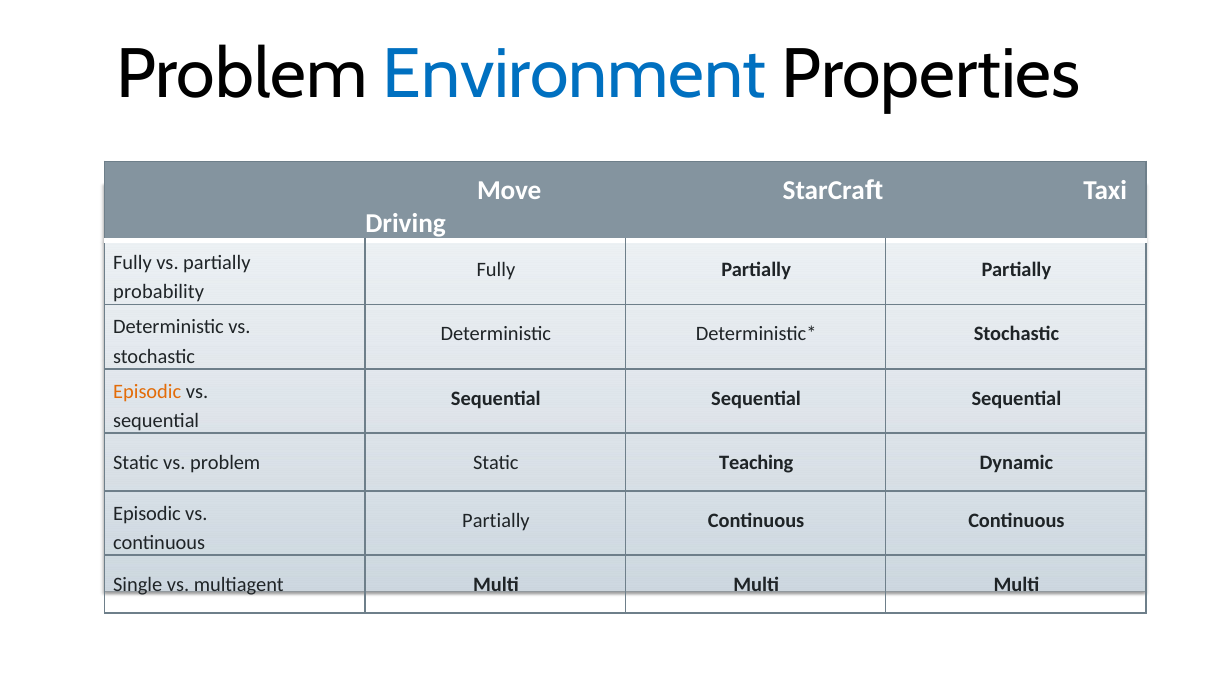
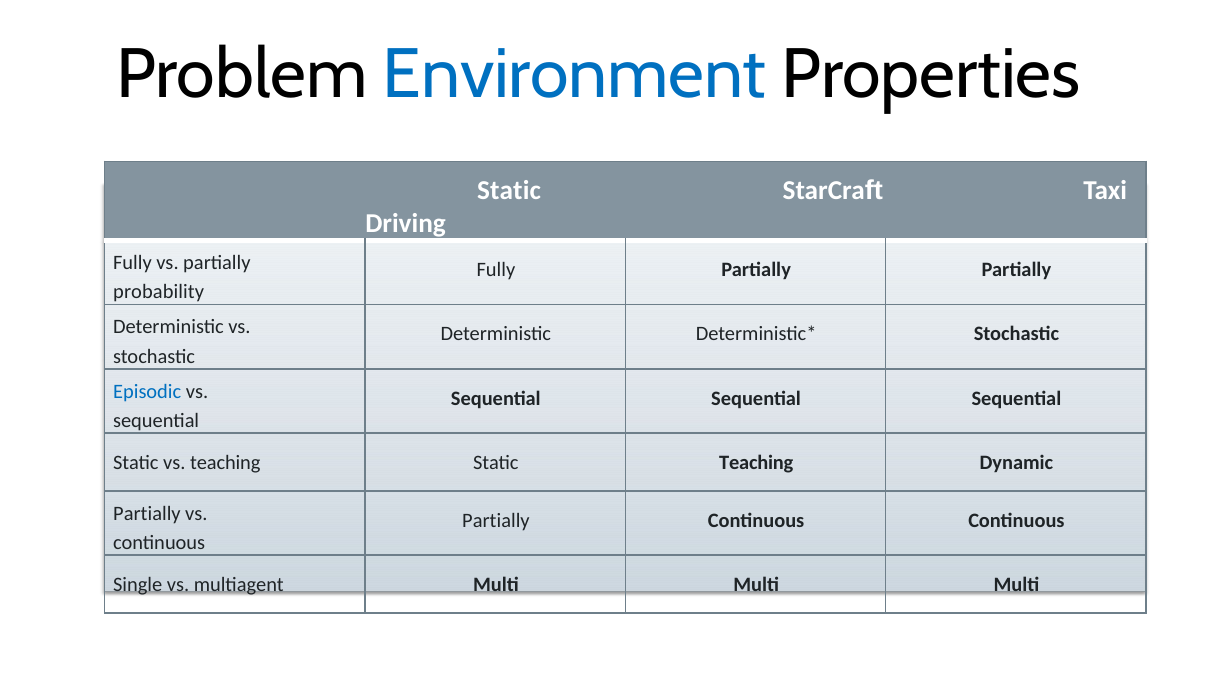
Move at (509, 191): Move -> Static
Episodic at (147, 392) colour: orange -> blue
vs problem: problem -> teaching
Episodic at (147, 514): Episodic -> Partially
